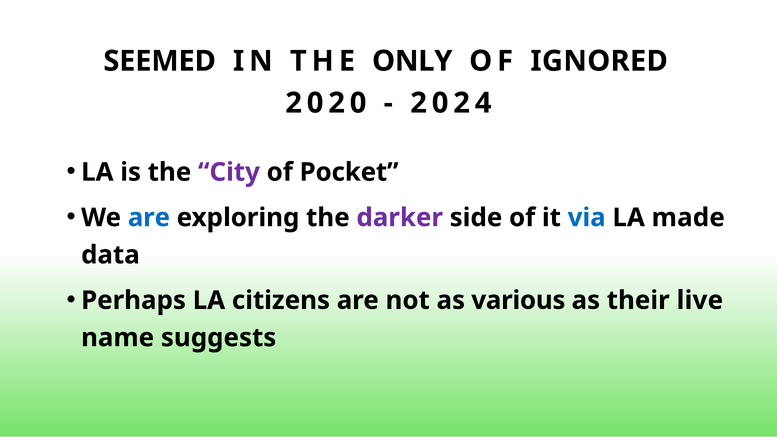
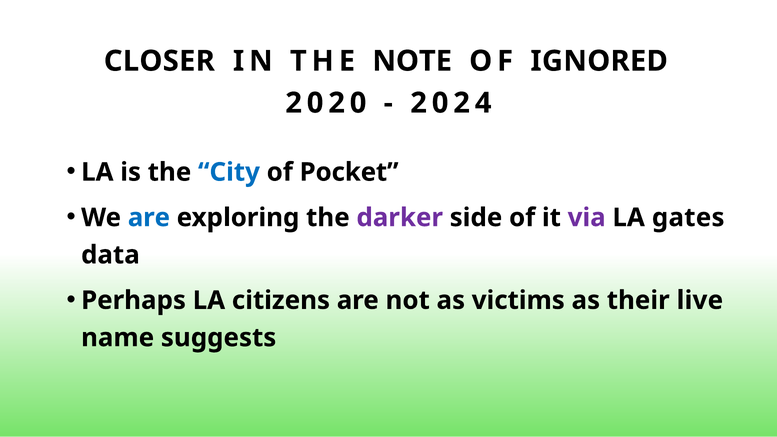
SEEMED: SEEMED -> CLOSER
ONLY: ONLY -> NOTE
City colour: purple -> blue
via colour: blue -> purple
made: made -> gates
various: various -> victims
